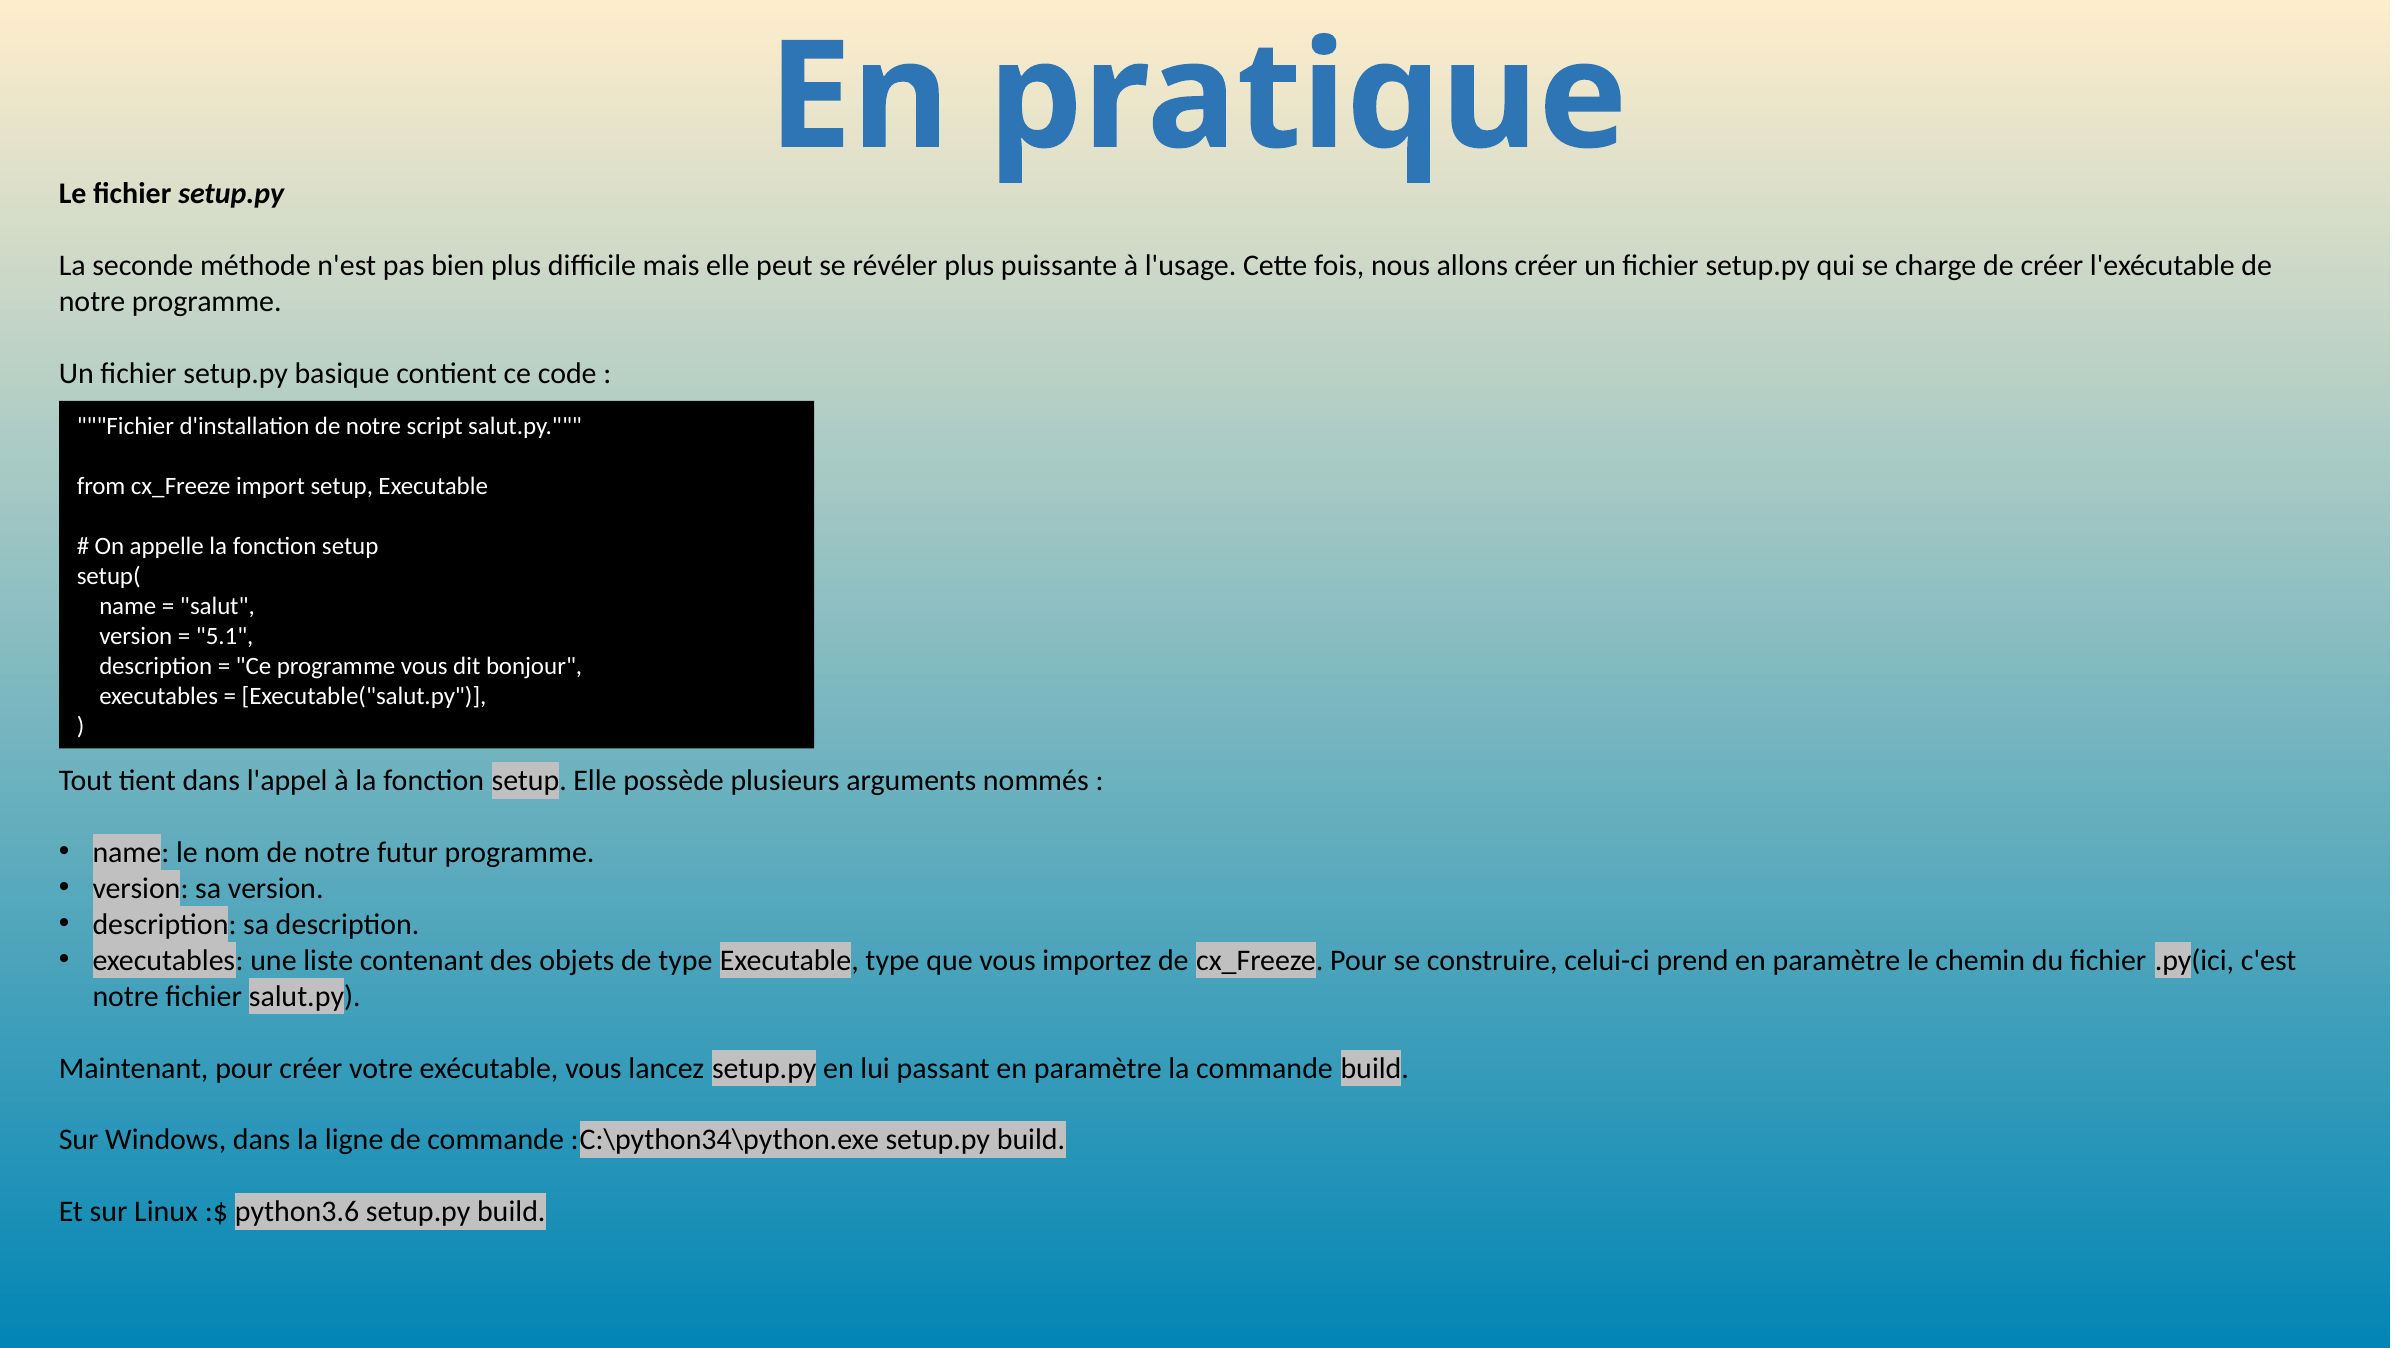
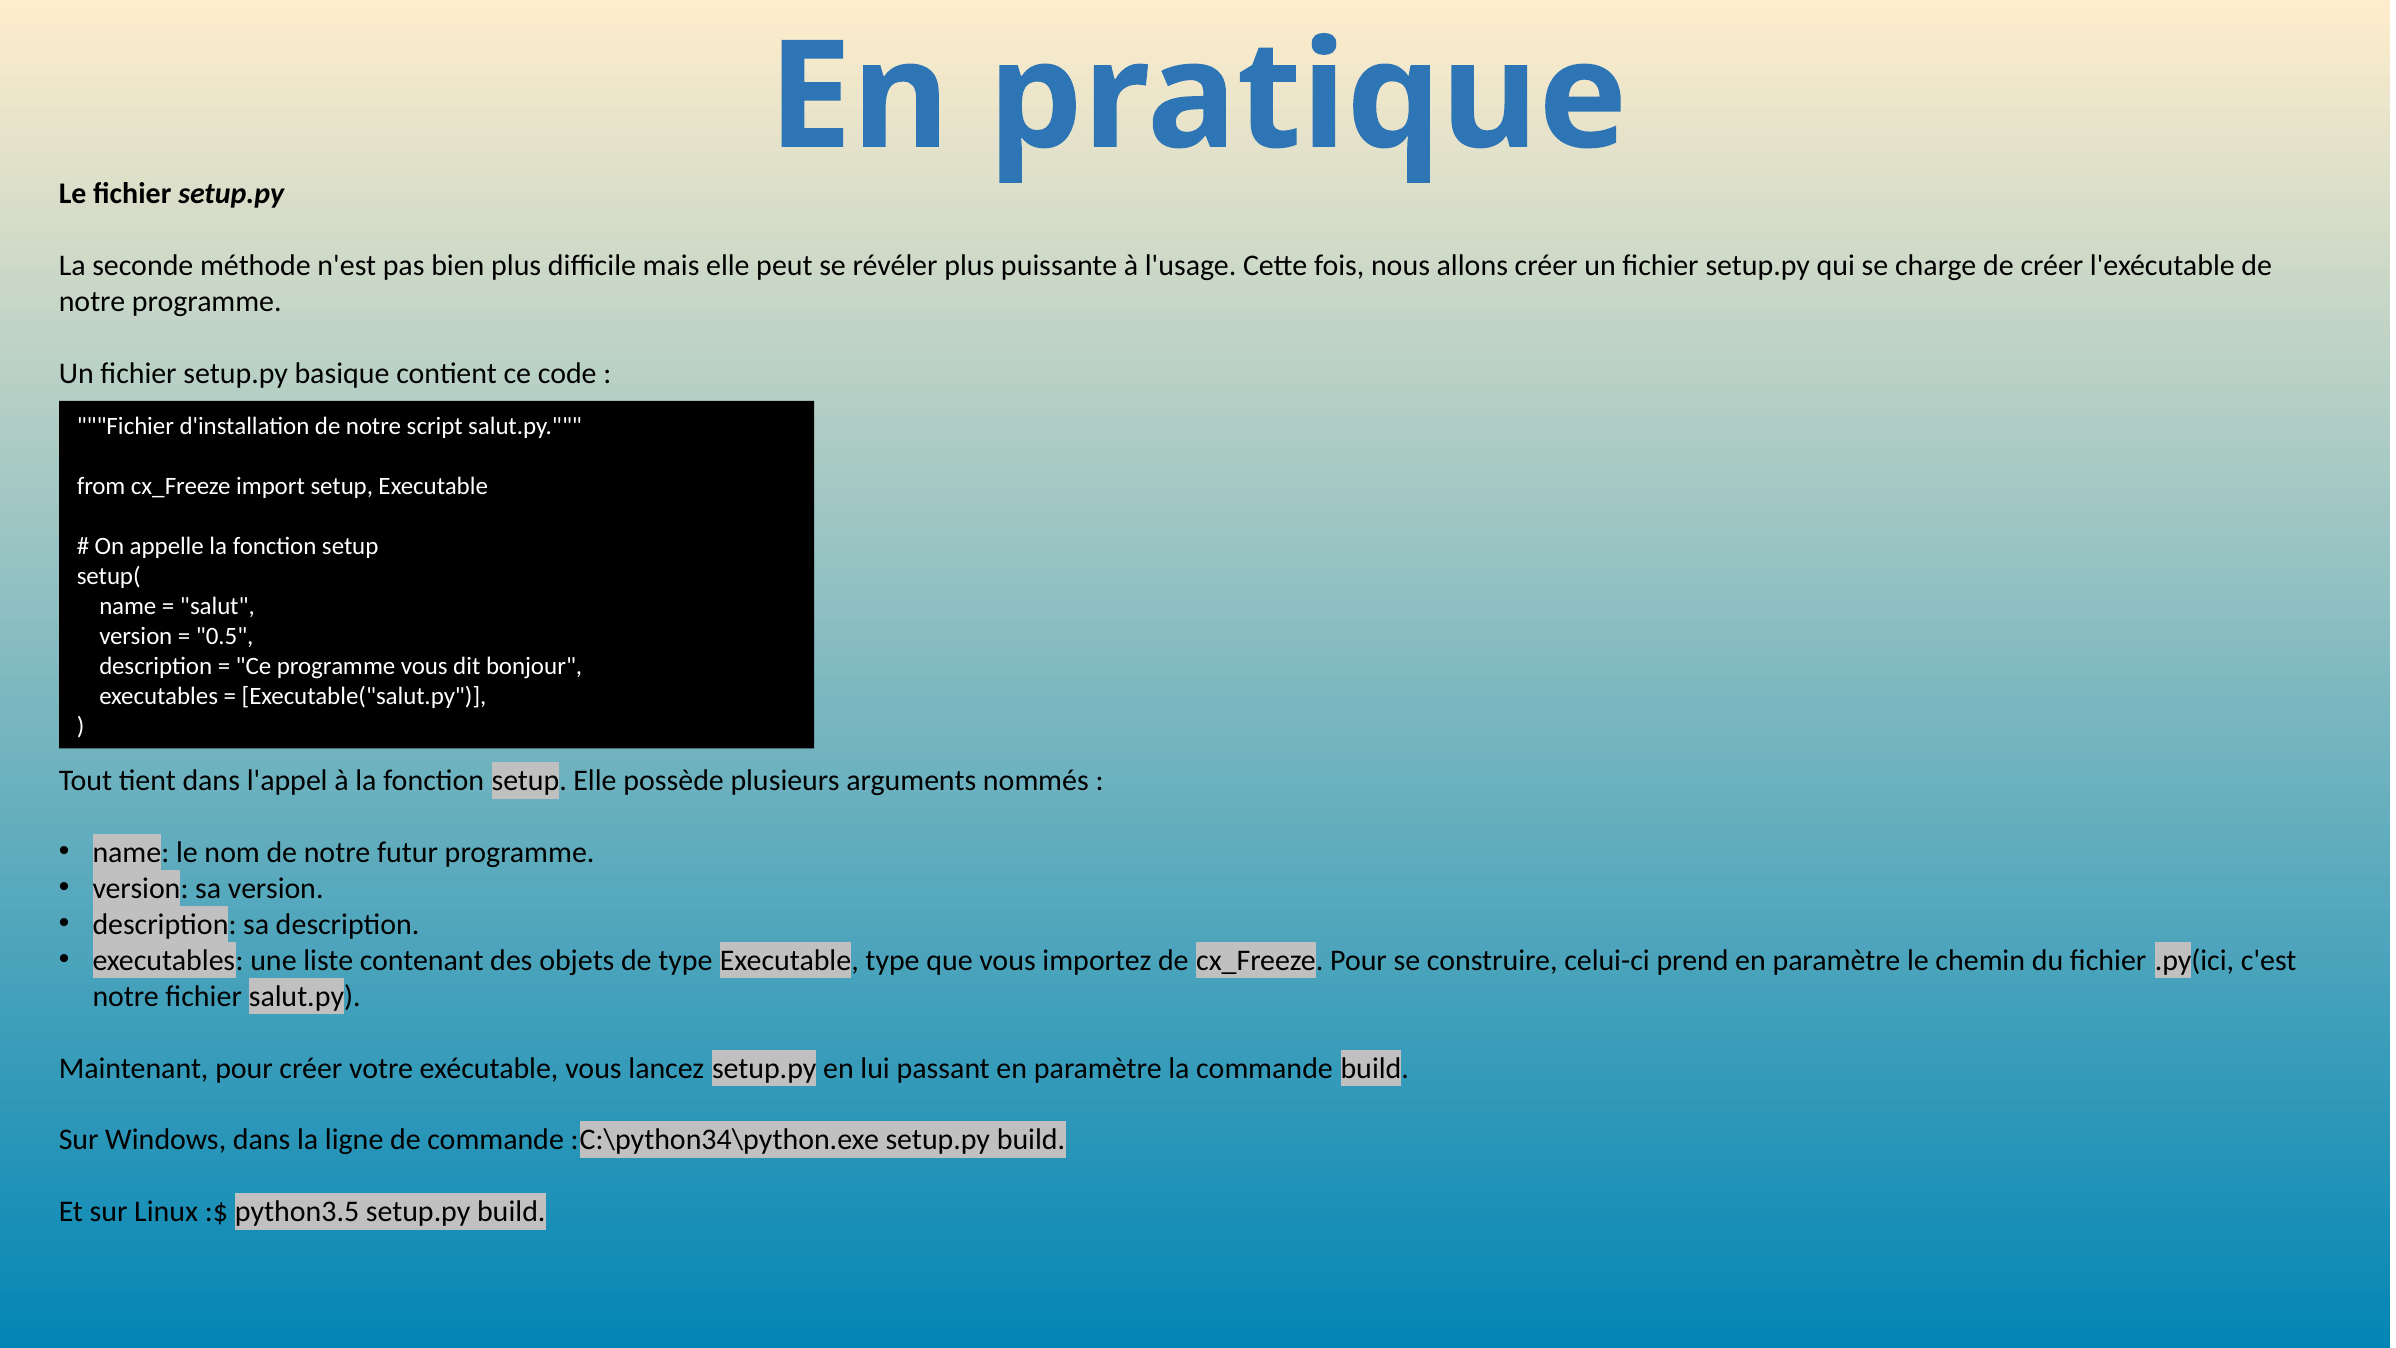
5.1: 5.1 -> 0.5
python3.6: python3.6 -> python3.5
